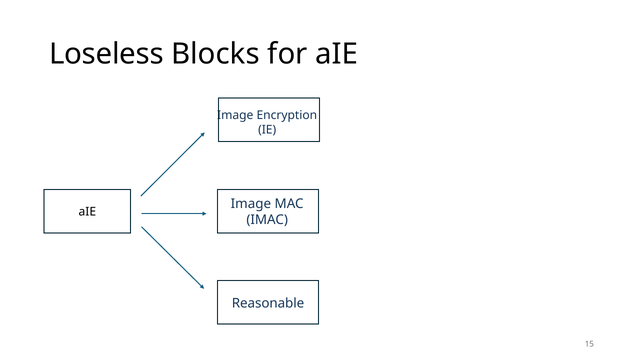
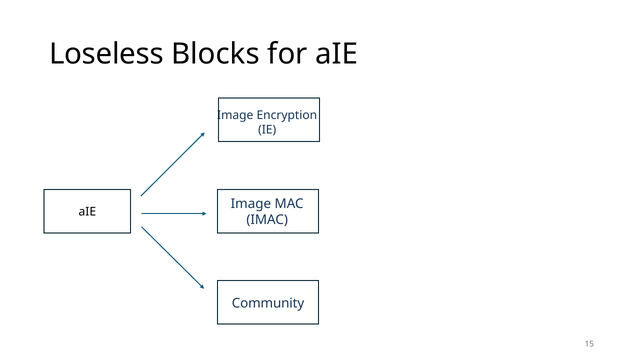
Reasonable: Reasonable -> Community
